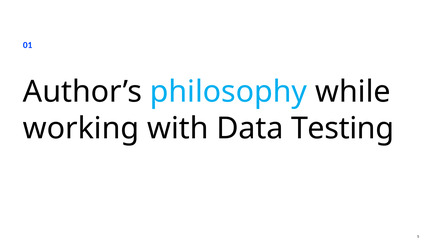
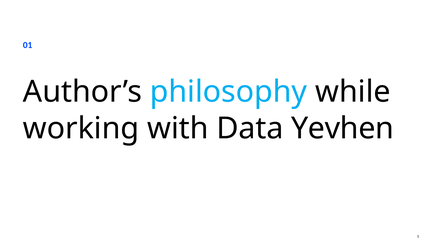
Testing: Testing -> Yevhen
